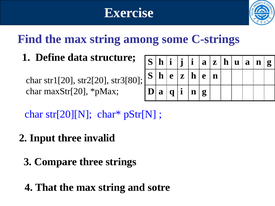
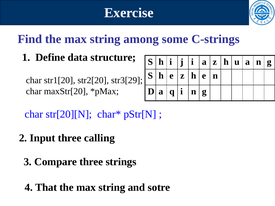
str3[80: str3[80 -> str3[29
invalid: invalid -> calling
